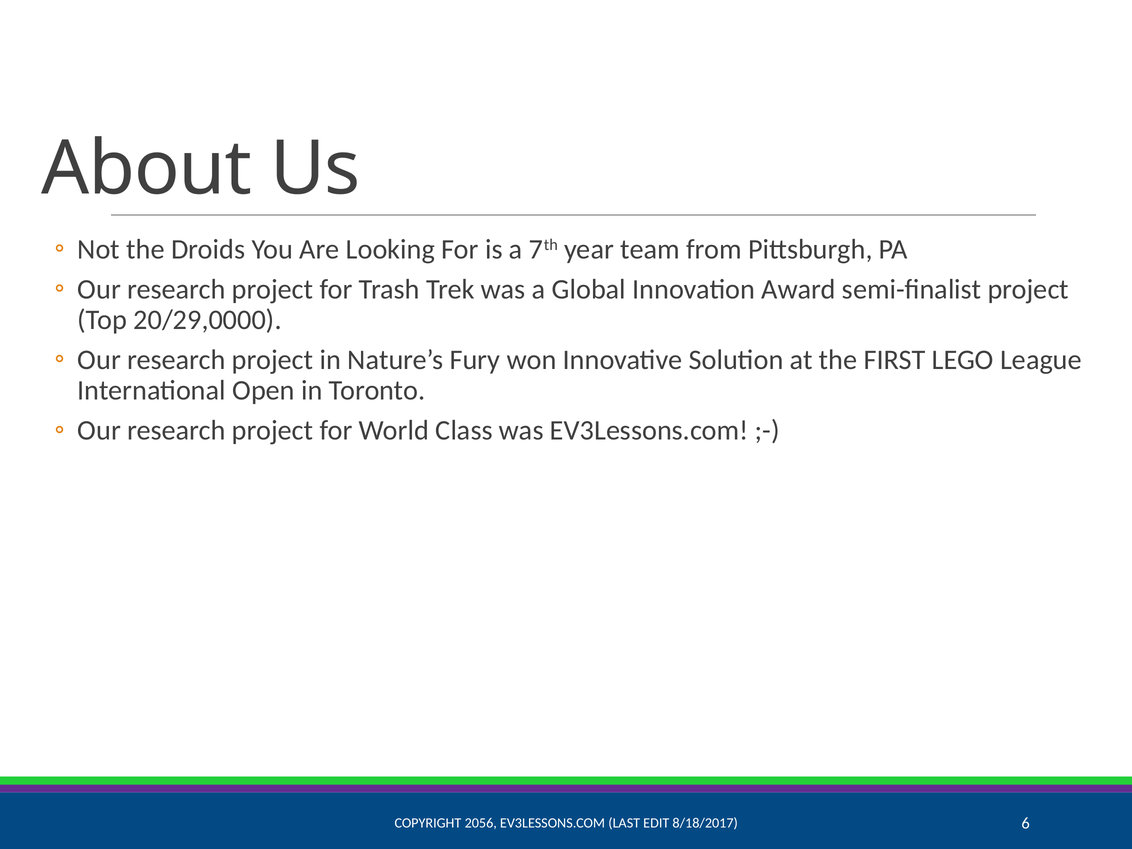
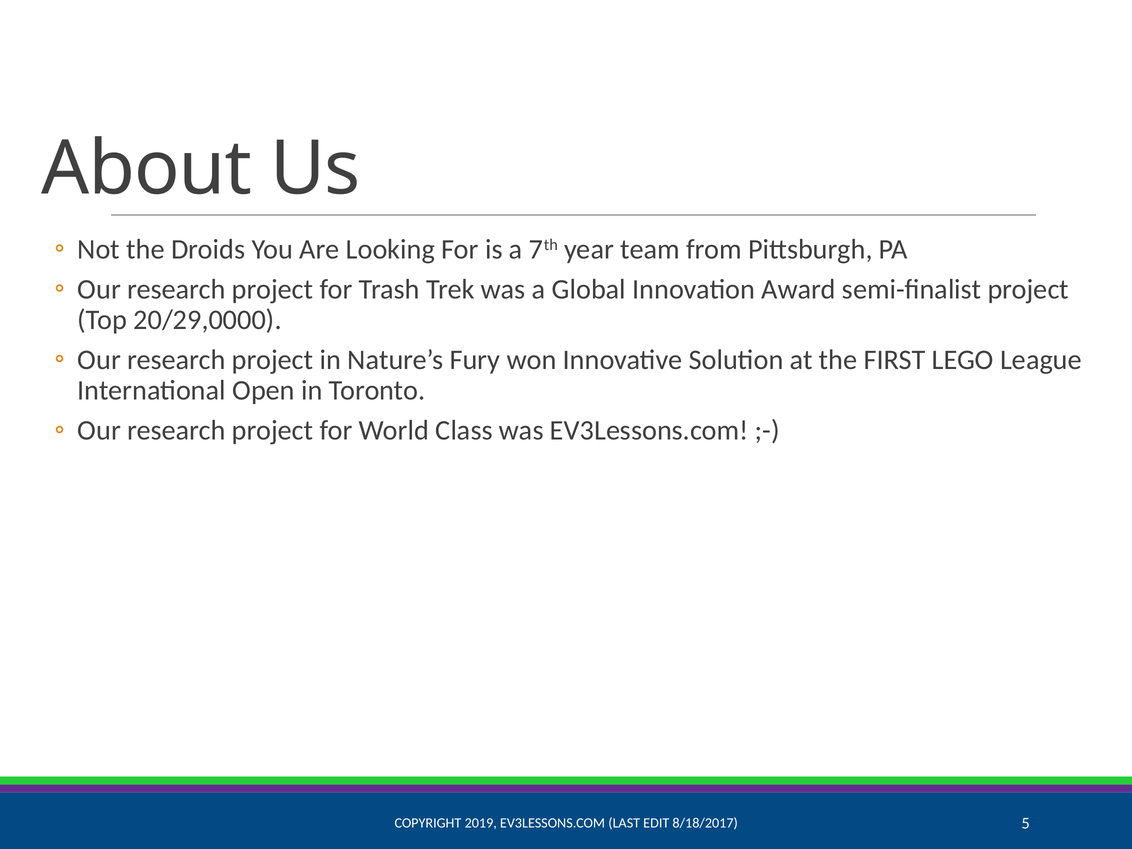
2056: 2056 -> 2019
6: 6 -> 5
